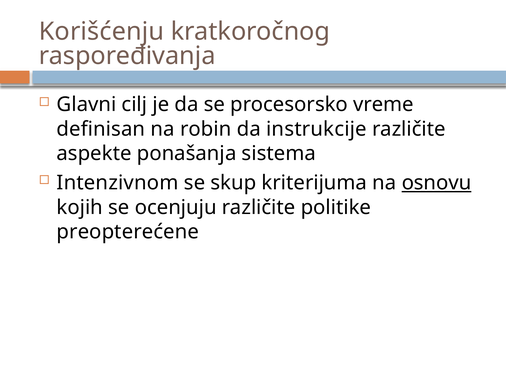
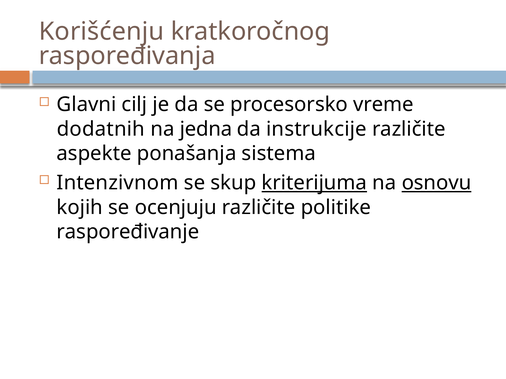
definisan: definisan -> dodatnih
robin: robin -> jedna
kriterijuma underline: none -> present
preopterećene: preopterećene -> raspoređivanje
